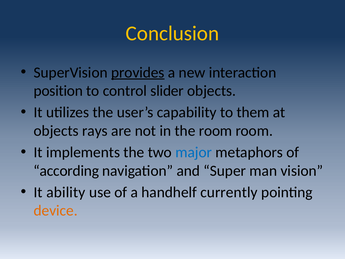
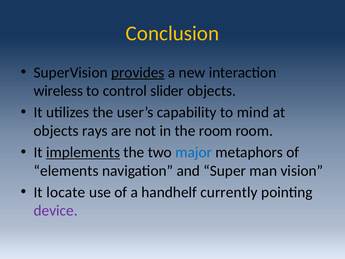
position: position -> wireless
them: them -> mind
implements underline: none -> present
according: according -> elements
ability: ability -> locate
device colour: orange -> purple
